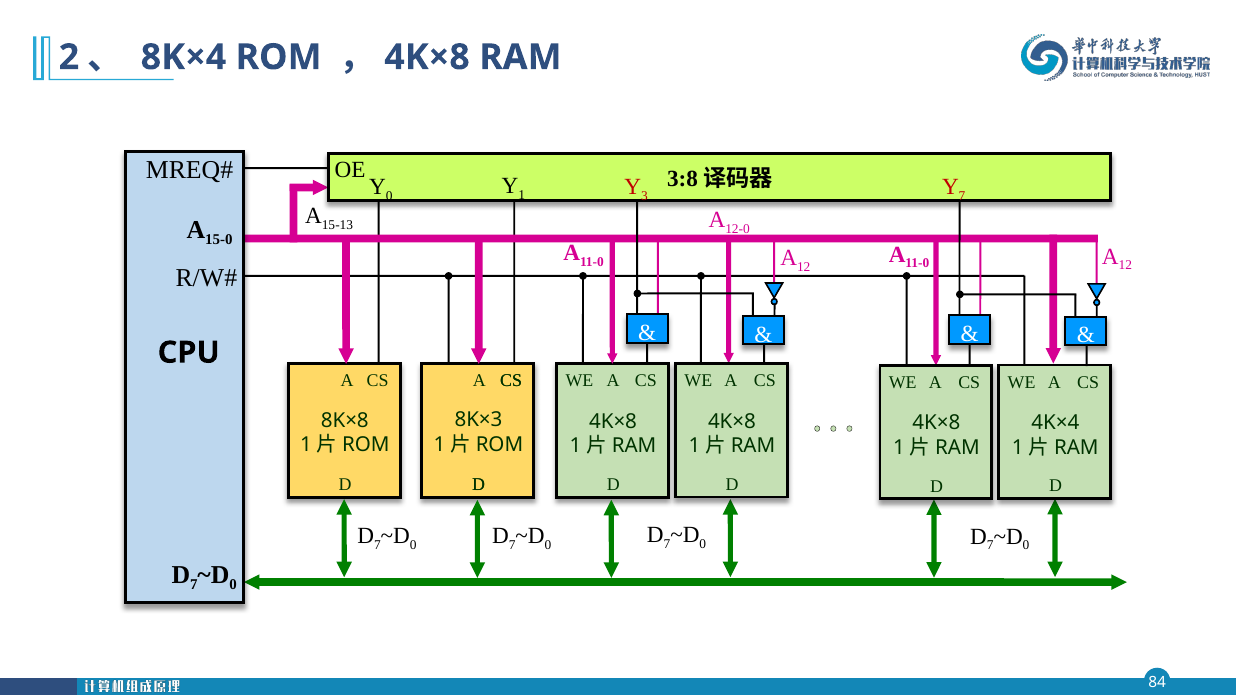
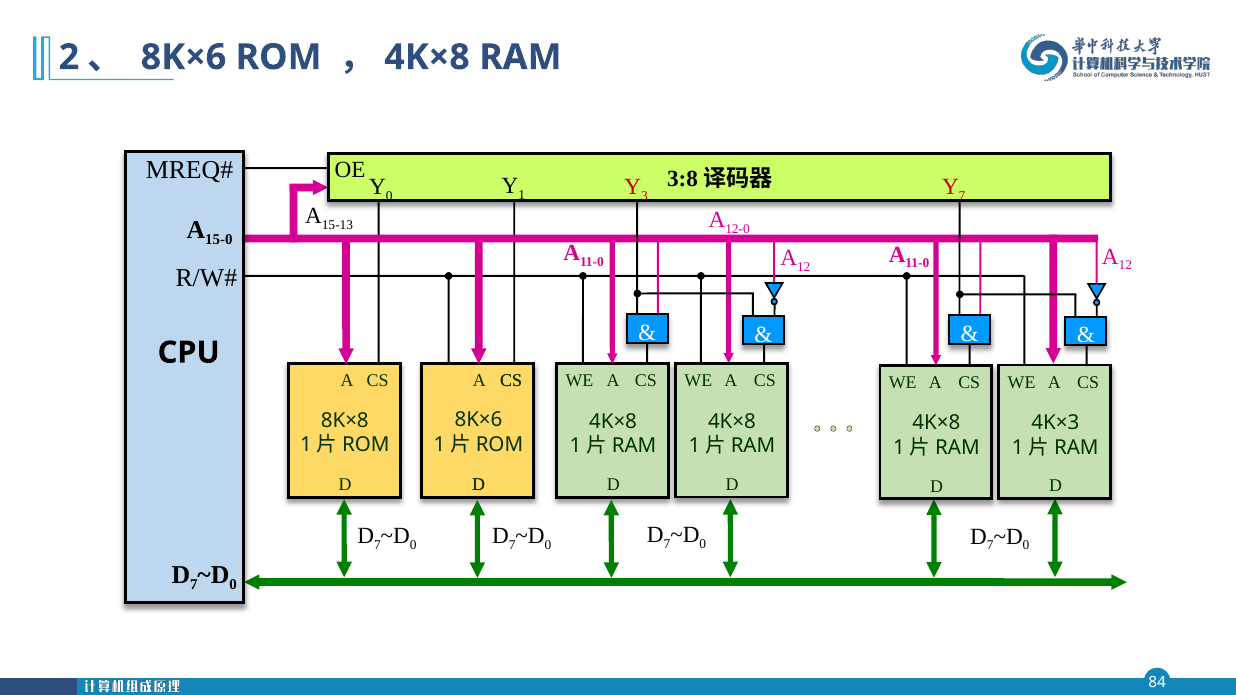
8K×4 at (183, 57): 8K×4 -> 8K×6
8K×3 at (478, 420): 8K×3 -> 8K×6
4K×4: 4K×4 -> 4K×3
